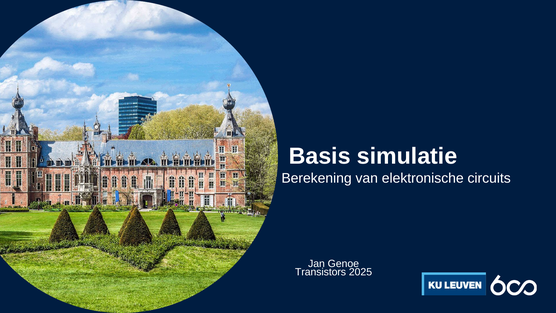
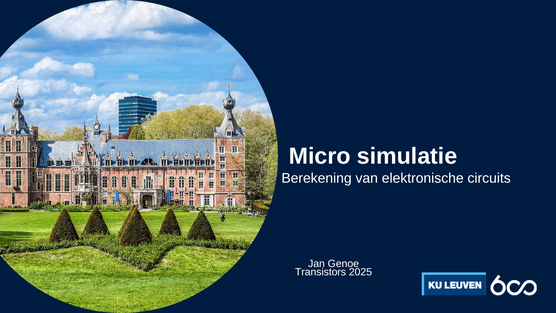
Basis: Basis -> Micro
